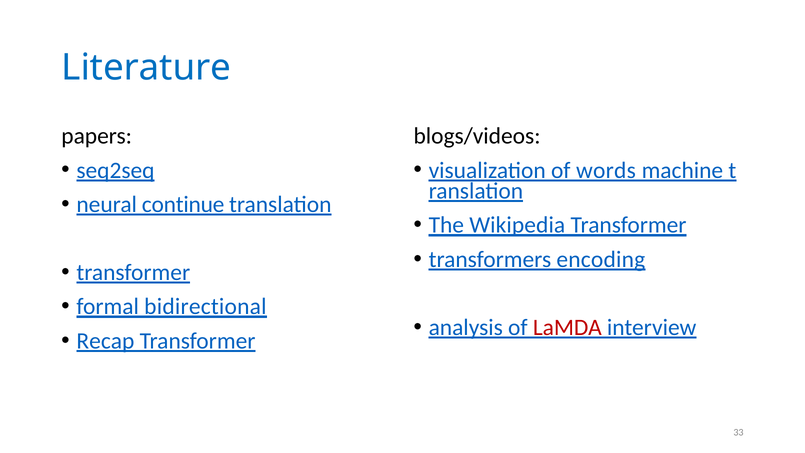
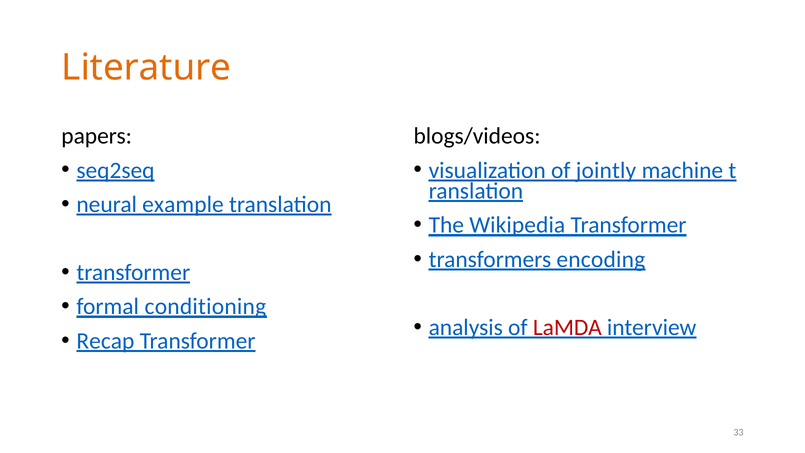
Literature colour: blue -> orange
words: words -> jointly
continue: continue -> example
bidirectional: bidirectional -> conditioning
